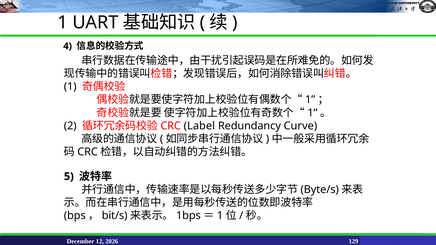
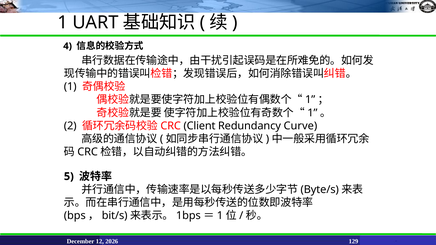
Label: Label -> Client
